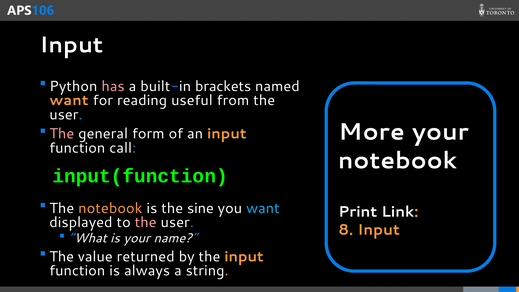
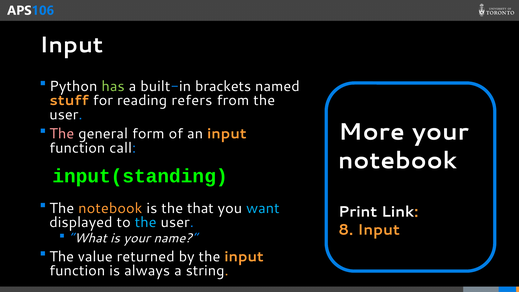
has colour: pink -> light green
want at (69, 100): want -> stuff
useful: useful -> refers
input(function: input(function -> input(standing
sine: sine -> that
the at (146, 222) colour: pink -> light blue
